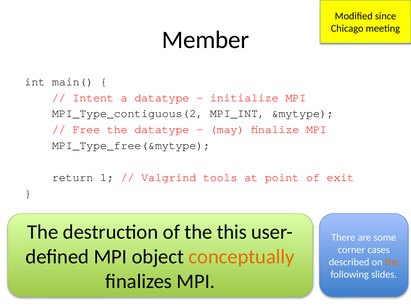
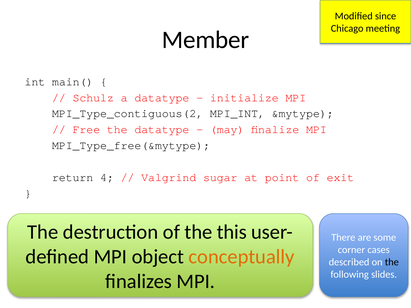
Intent: Intent -> Schulz
1: 1 -> 4
tools: tools -> sugar
the at (392, 262) colour: orange -> black
